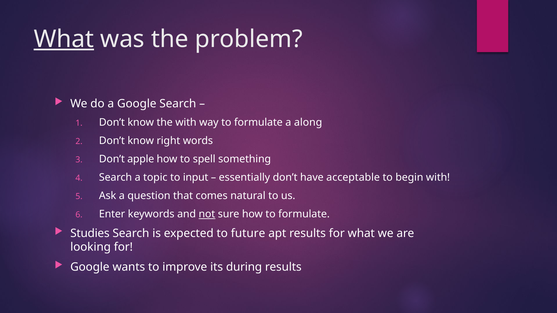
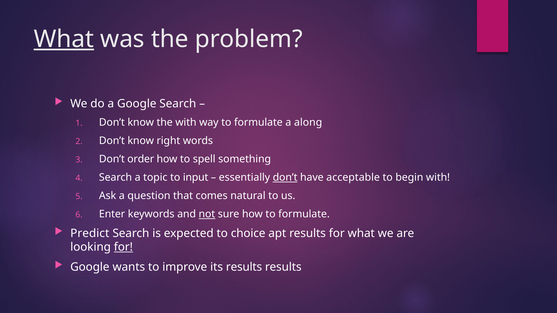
apple: apple -> order
don’t at (285, 178) underline: none -> present
Studies: Studies -> Predict
future: future -> choice
for at (123, 247) underline: none -> present
its during: during -> results
